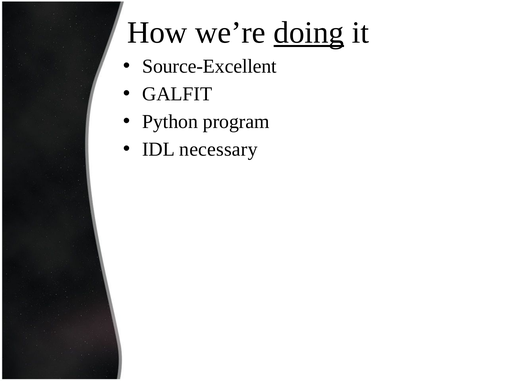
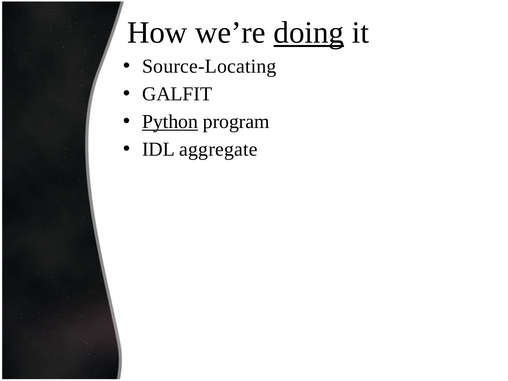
Source-Excellent: Source-Excellent -> Source-Locating
Python underline: none -> present
necessary: necessary -> aggregate
